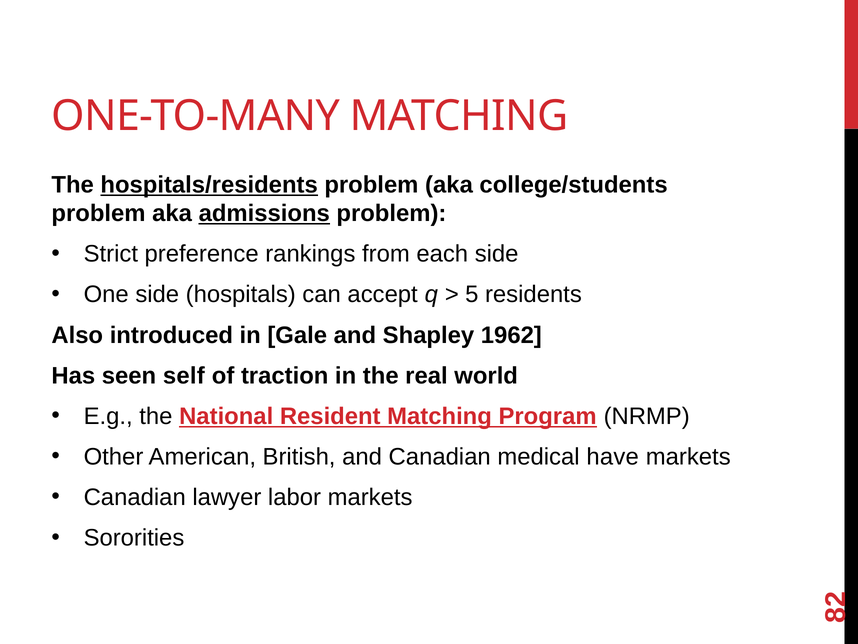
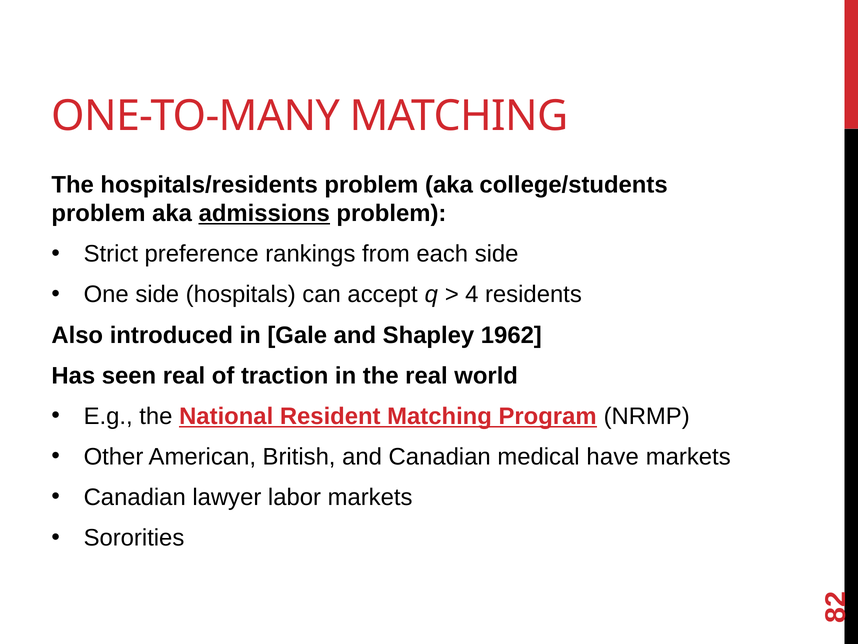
hospitals/residents underline: present -> none
5: 5 -> 4
seen self: self -> real
